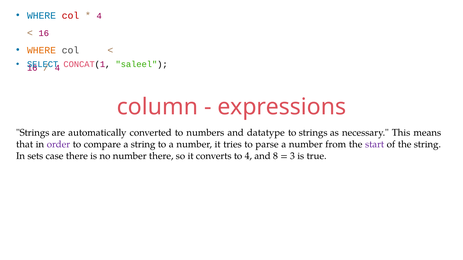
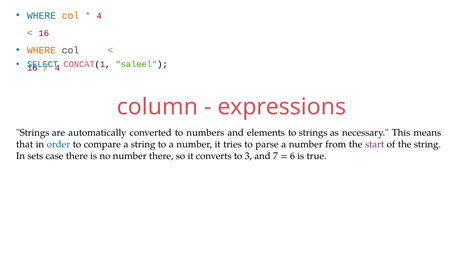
col at (70, 16) colour: red -> orange
datatype: datatype -> elements
order colour: purple -> blue
to 4: 4 -> 3
8: 8 -> 7
3: 3 -> 6
